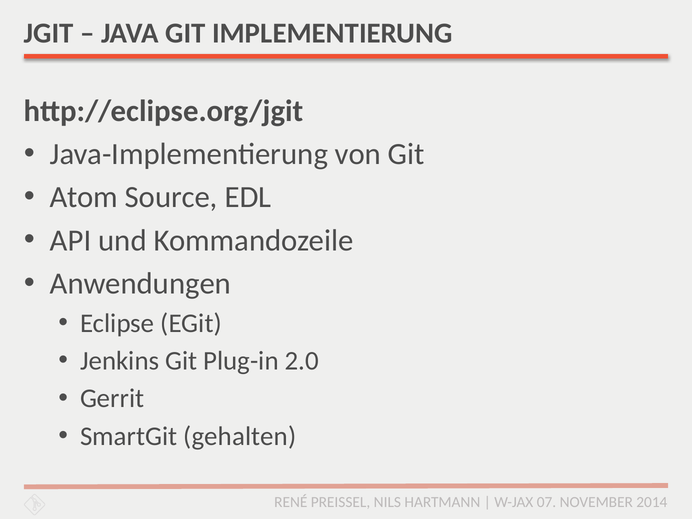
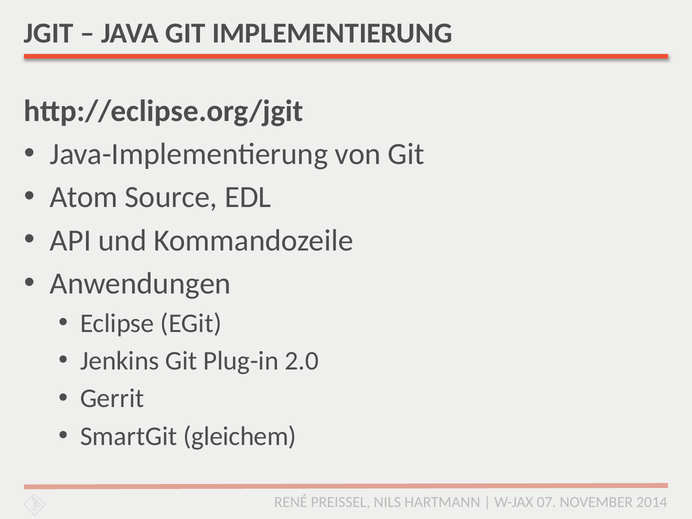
gehalten: gehalten -> gleichem
